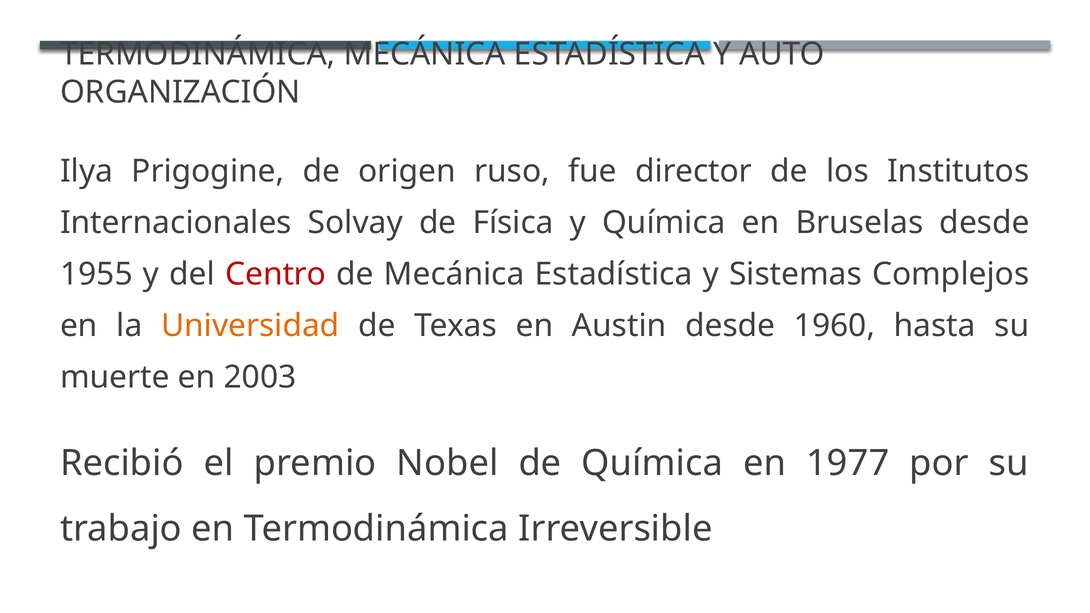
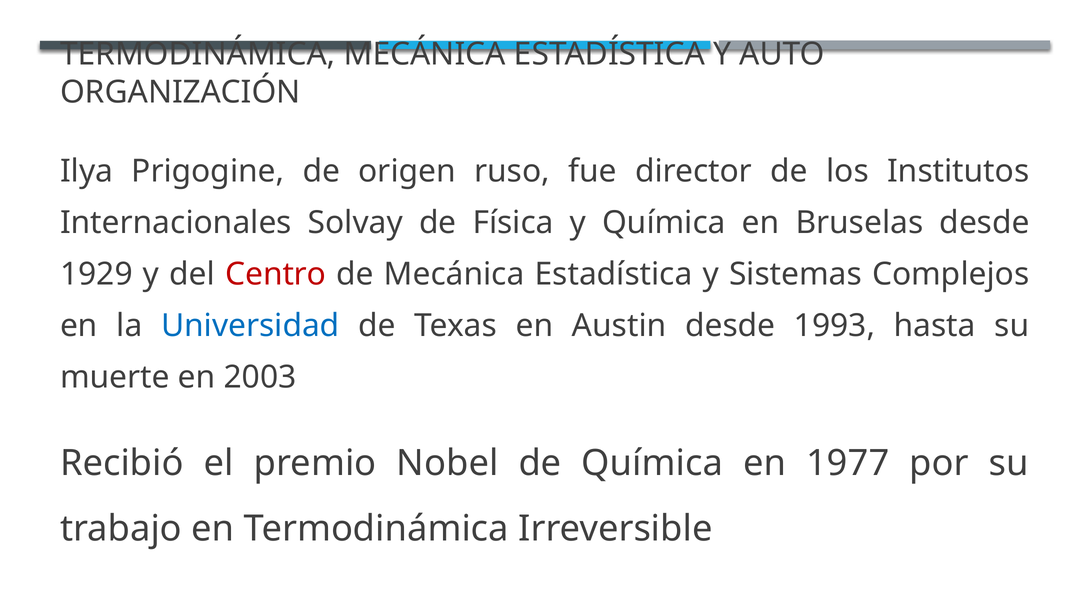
1955: 1955 -> 1929
Universidad colour: orange -> blue
1960: 1960 -> 1993
